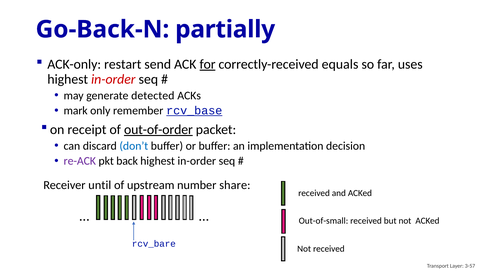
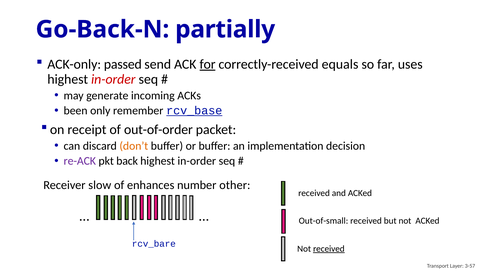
restart: restart -> passed
detected: detected -> incoming
mark: mark -> been
out-of-order underline: present -> none
don’t colour: blue -> orange
until: until -> slow
upstream: upstream -> enhances
share: share -> other
received at (329, 248) underline: none -> present
